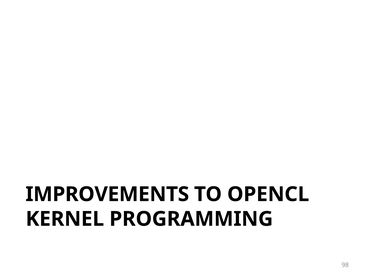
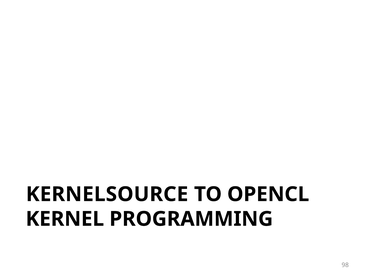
IMPROVEMENTS: IMPROVEMENTS -> KERNELSOURCE
